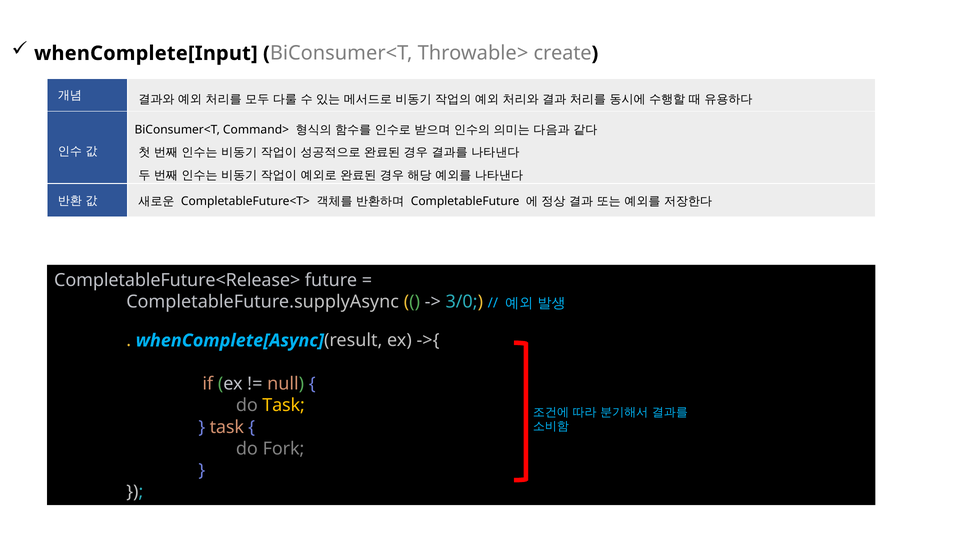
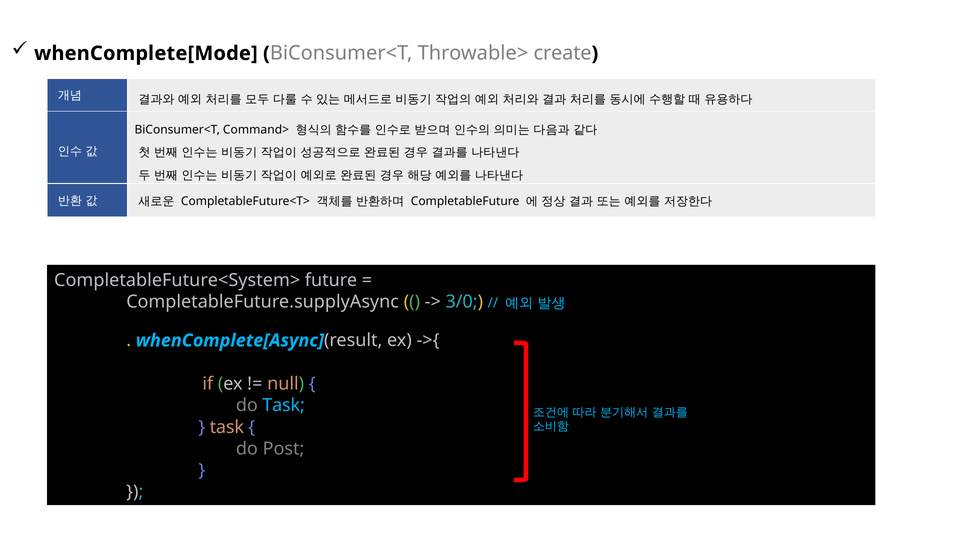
whenComplete[Input: whenComplete[Input -> whenComplete[Mode
CompletableFuture<Release>: CompletableFuture<Release> -> CompletableFuture<System>
Task at (284, 406) colour: yellow -> light blue
Fork: Fork -> Post
